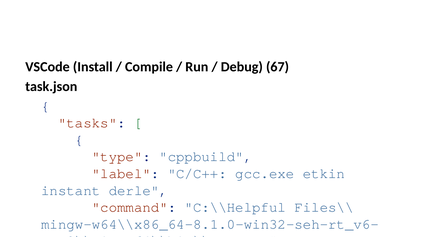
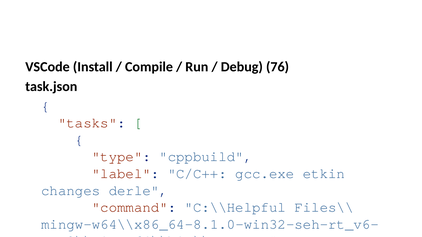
67: 67 -> 76
instant: instant -> changes
